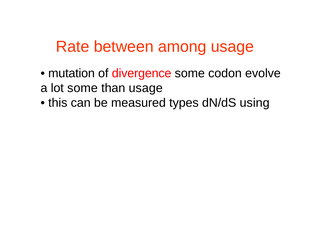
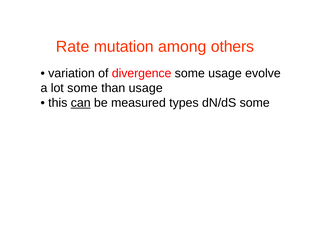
between: between -> mutation
among usage: usage -> others
mutation: mutation -> variation
some codon: codon -> usage
can underline: none -> present
dN/dS using: using -> some
